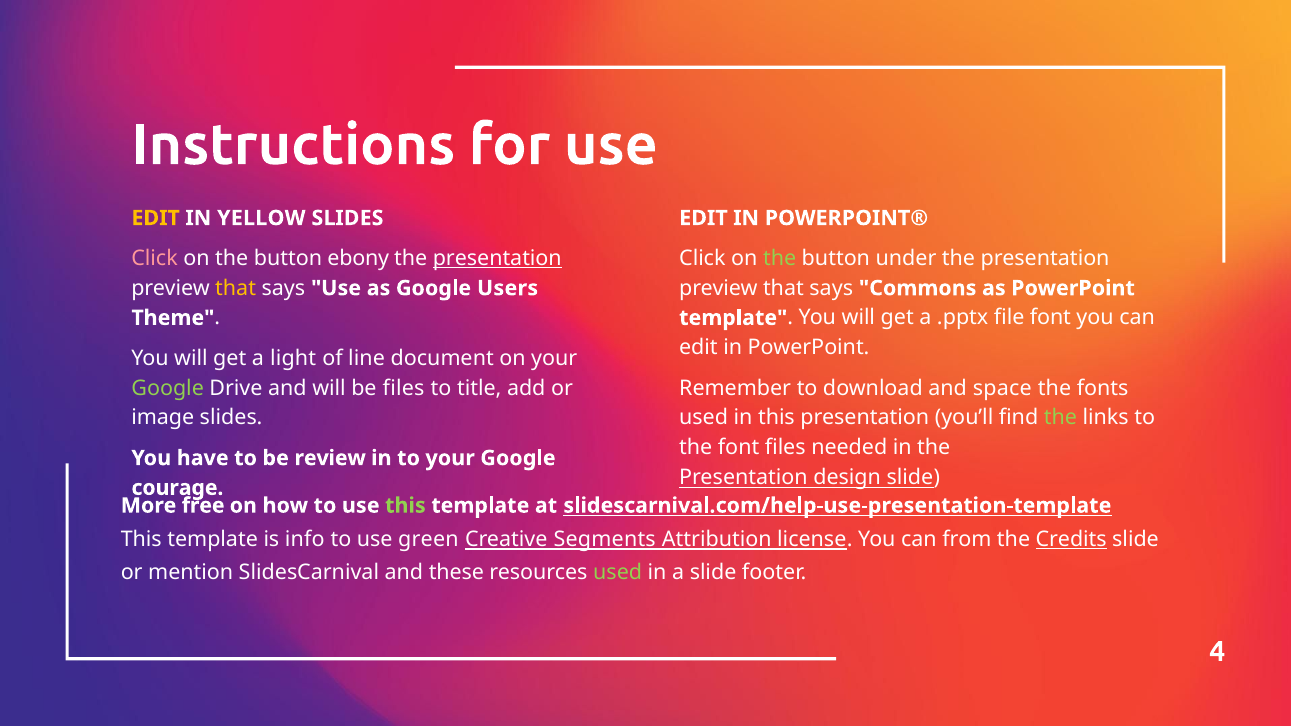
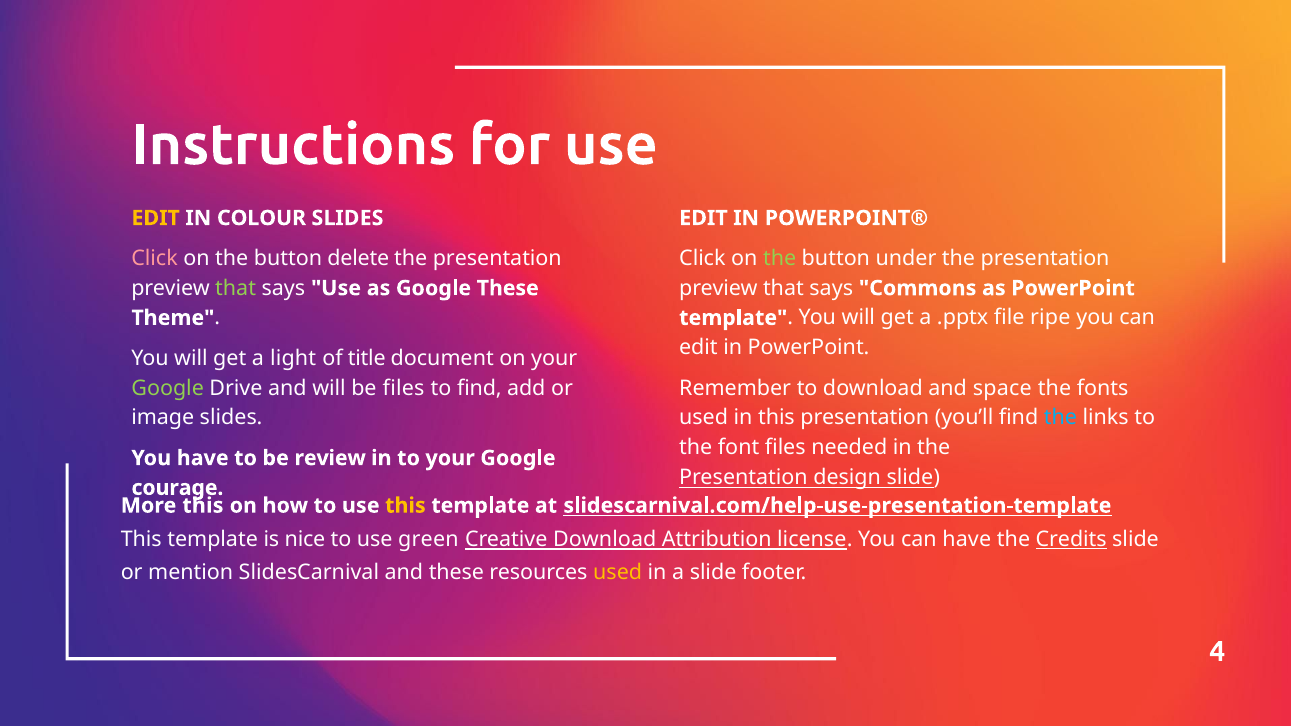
YELLOW: YELLOW -> COLOUR
ebony: ebony -> delete
presentation at (497, 259) underline: present -> none
that at (236, 288) colour: yellow -> light green
Google Users: Users -> These
file font: font -> ripe
line: line -> title
to title: title -> find
the at (1060, 418) colour: light green -> light blue
More free: free -> this
this at (405, 506) colour: light green -> yellow
info: info -> nice
Creative Segments: Segments -> Download
can from: from -> have
used at (618, 572) colour: light green -> yellow
